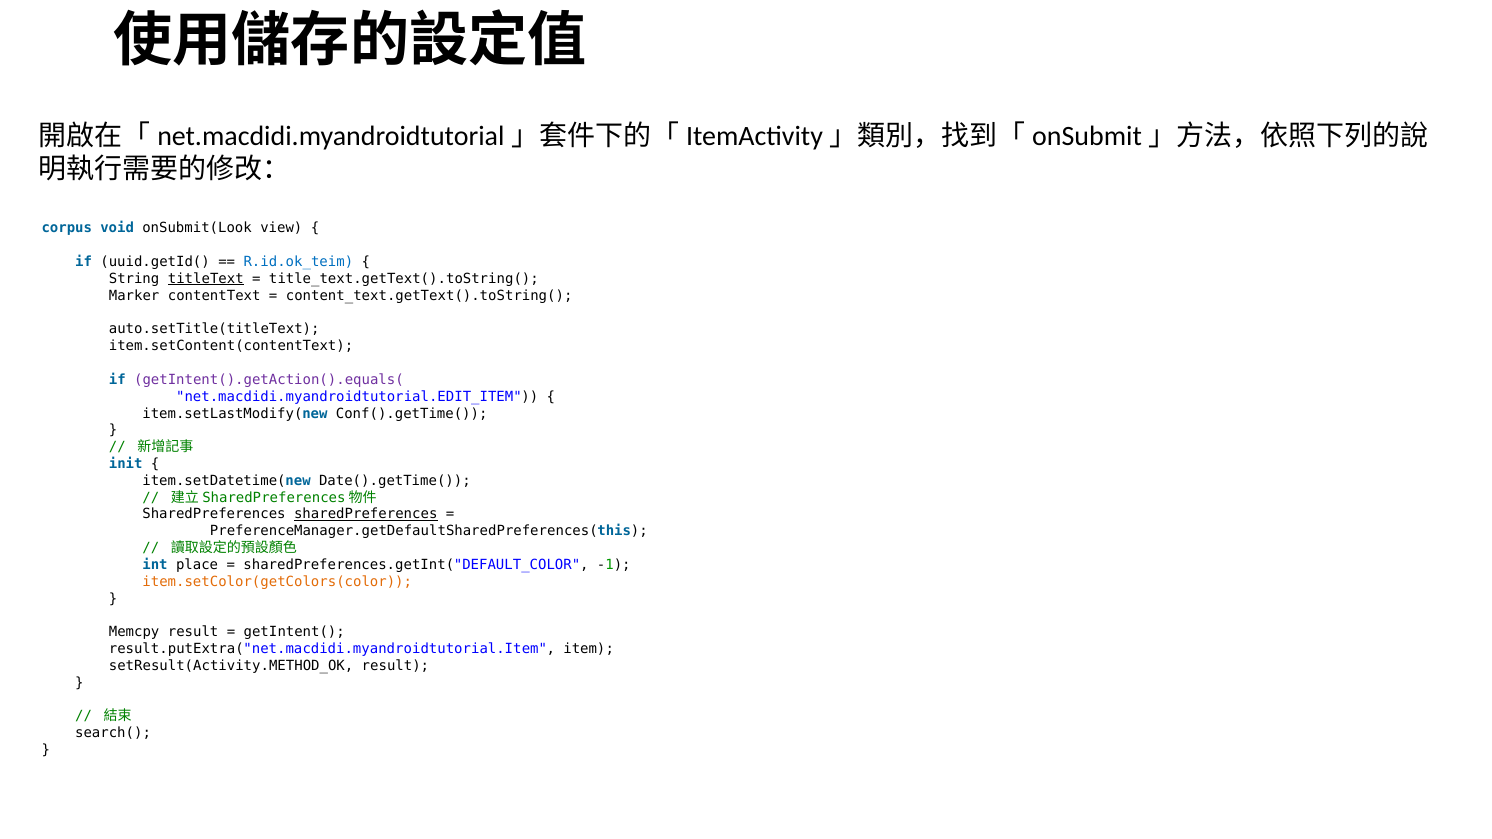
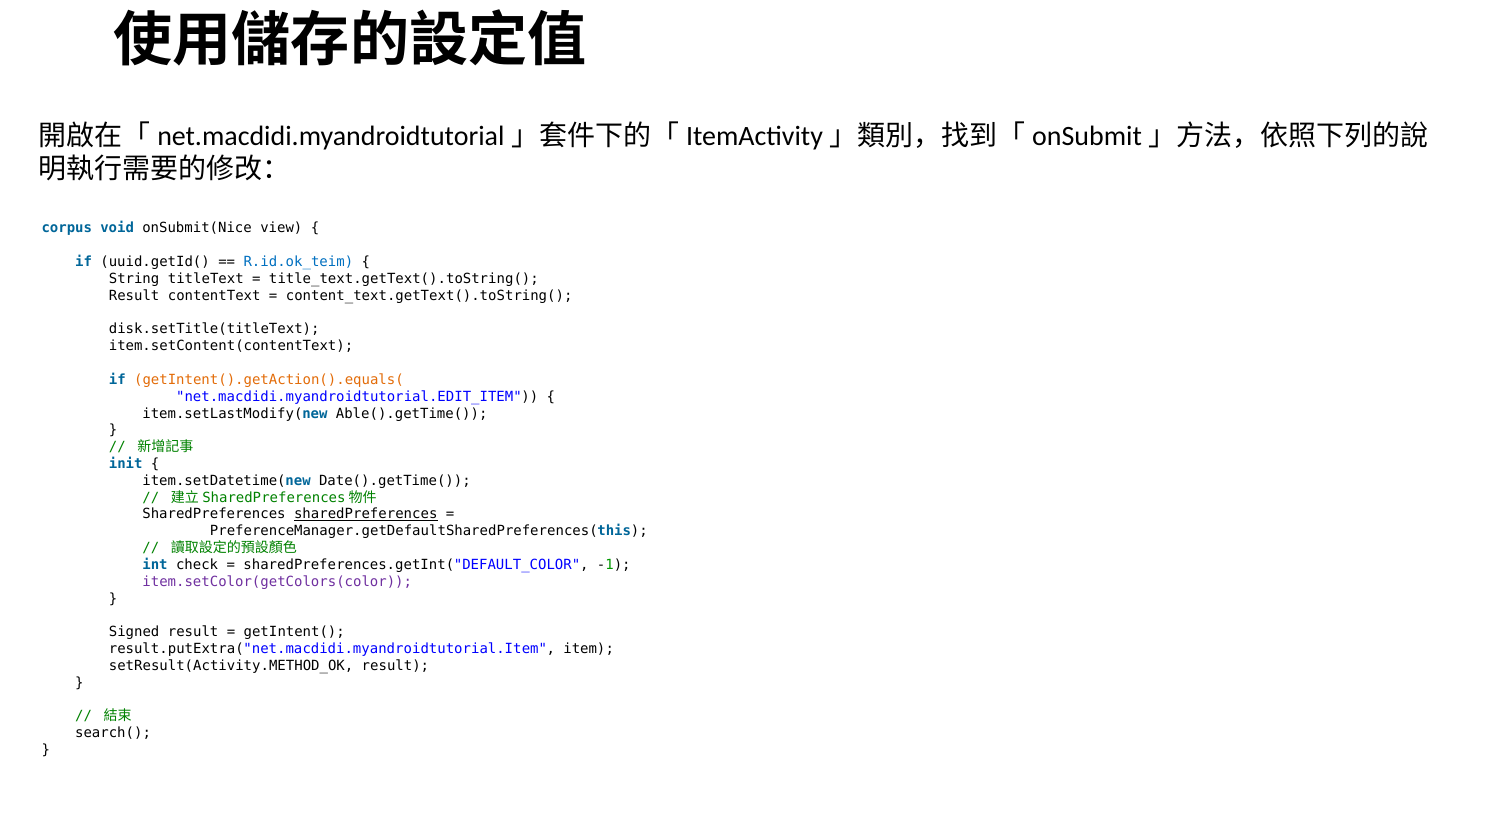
onSubmit(Look: onSubmit(Look -> onSubmit(Nice
titleText underline: present -> none
Marker at (134, 296): Marker -> Result
auto.setTitle(titleText: auto.setTitle(titleText -> disk.setTitle(titleText
getIntent().getAction().equals( colour: purple -> orange
Conf().getTime(: Conf().getTime( -> Able().getTime(
place: place -> check
item.setColor(getColors(color colour: orange -> purple
Memcpy: Memcpy -> Signed
